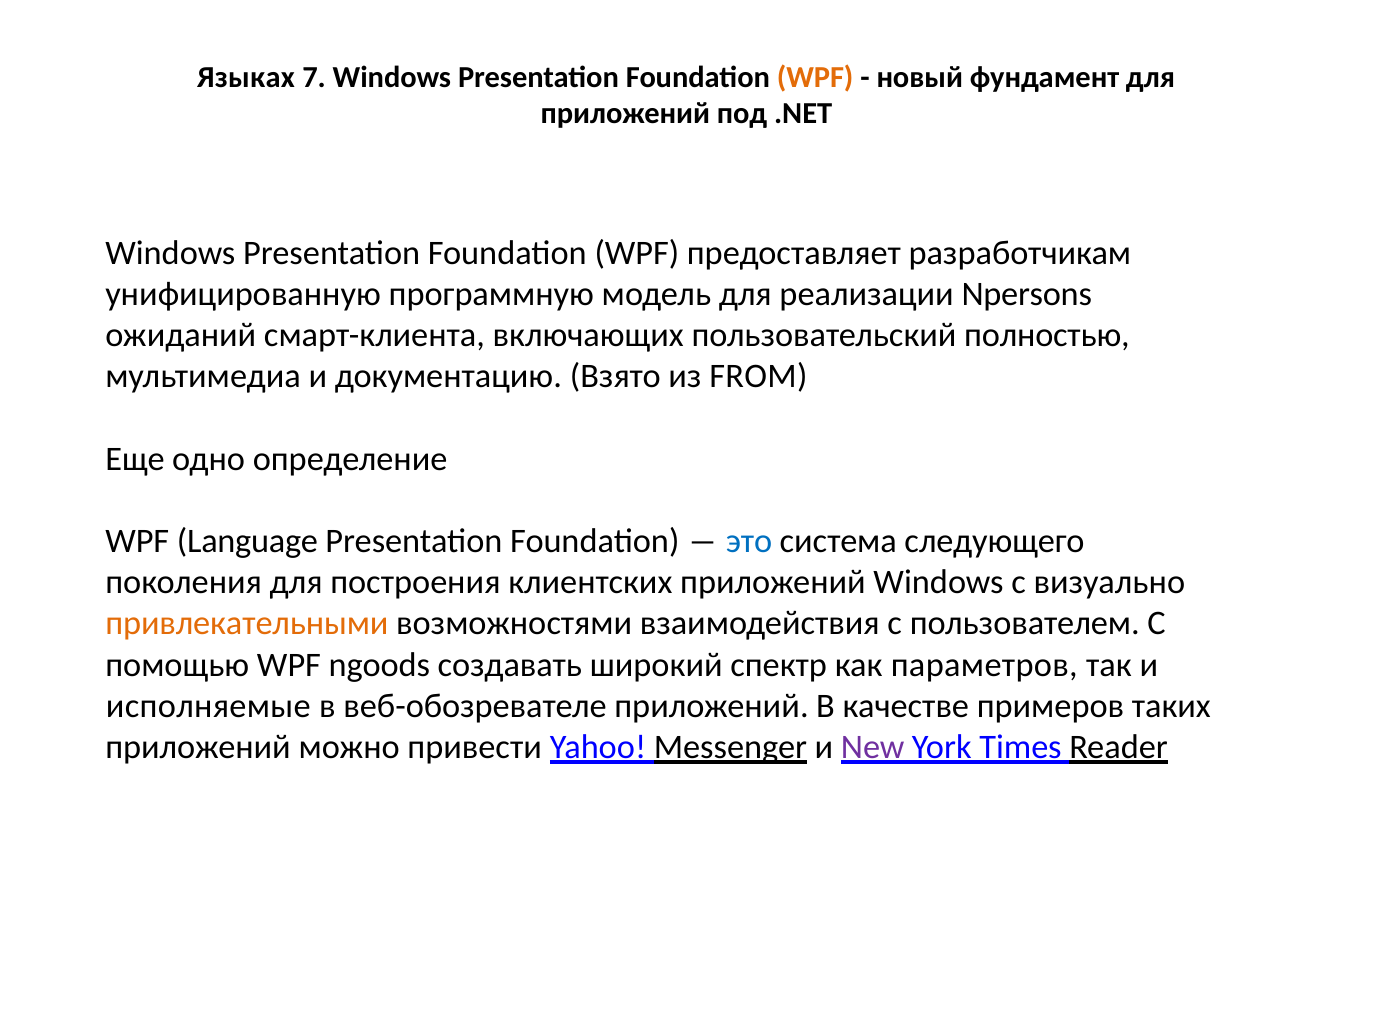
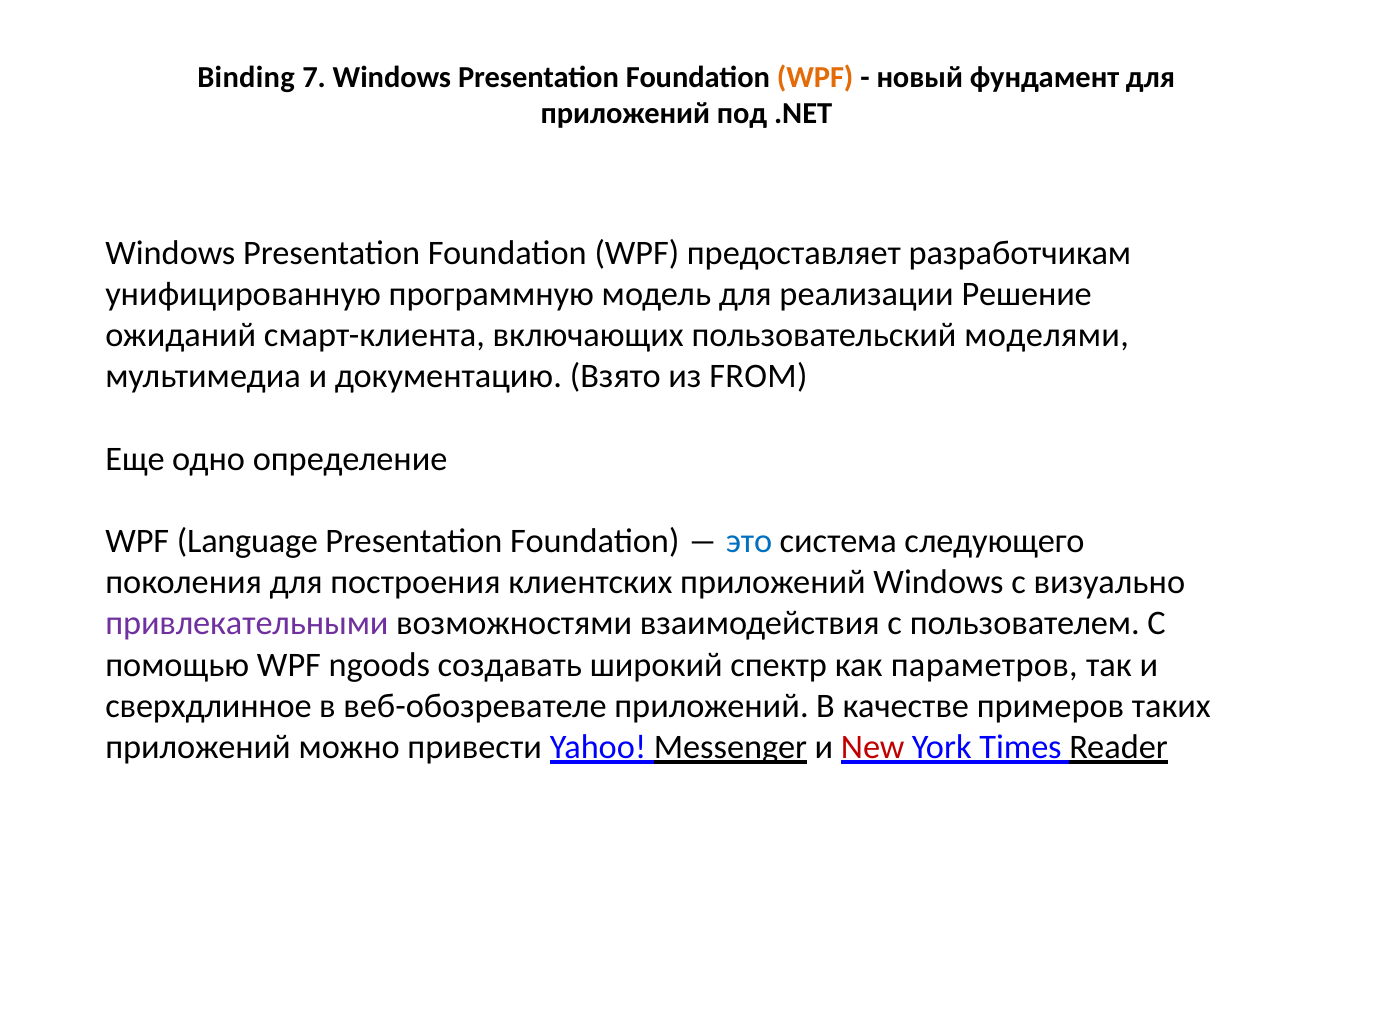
Языках: Языках -> Binding
Npersons: Npersons -> Решение
полностью: полностью -> моделями
привлекательными colour: orange -> purple
исполняемые: исполняемые -> сверхдлинное
New colour: purple -> red
